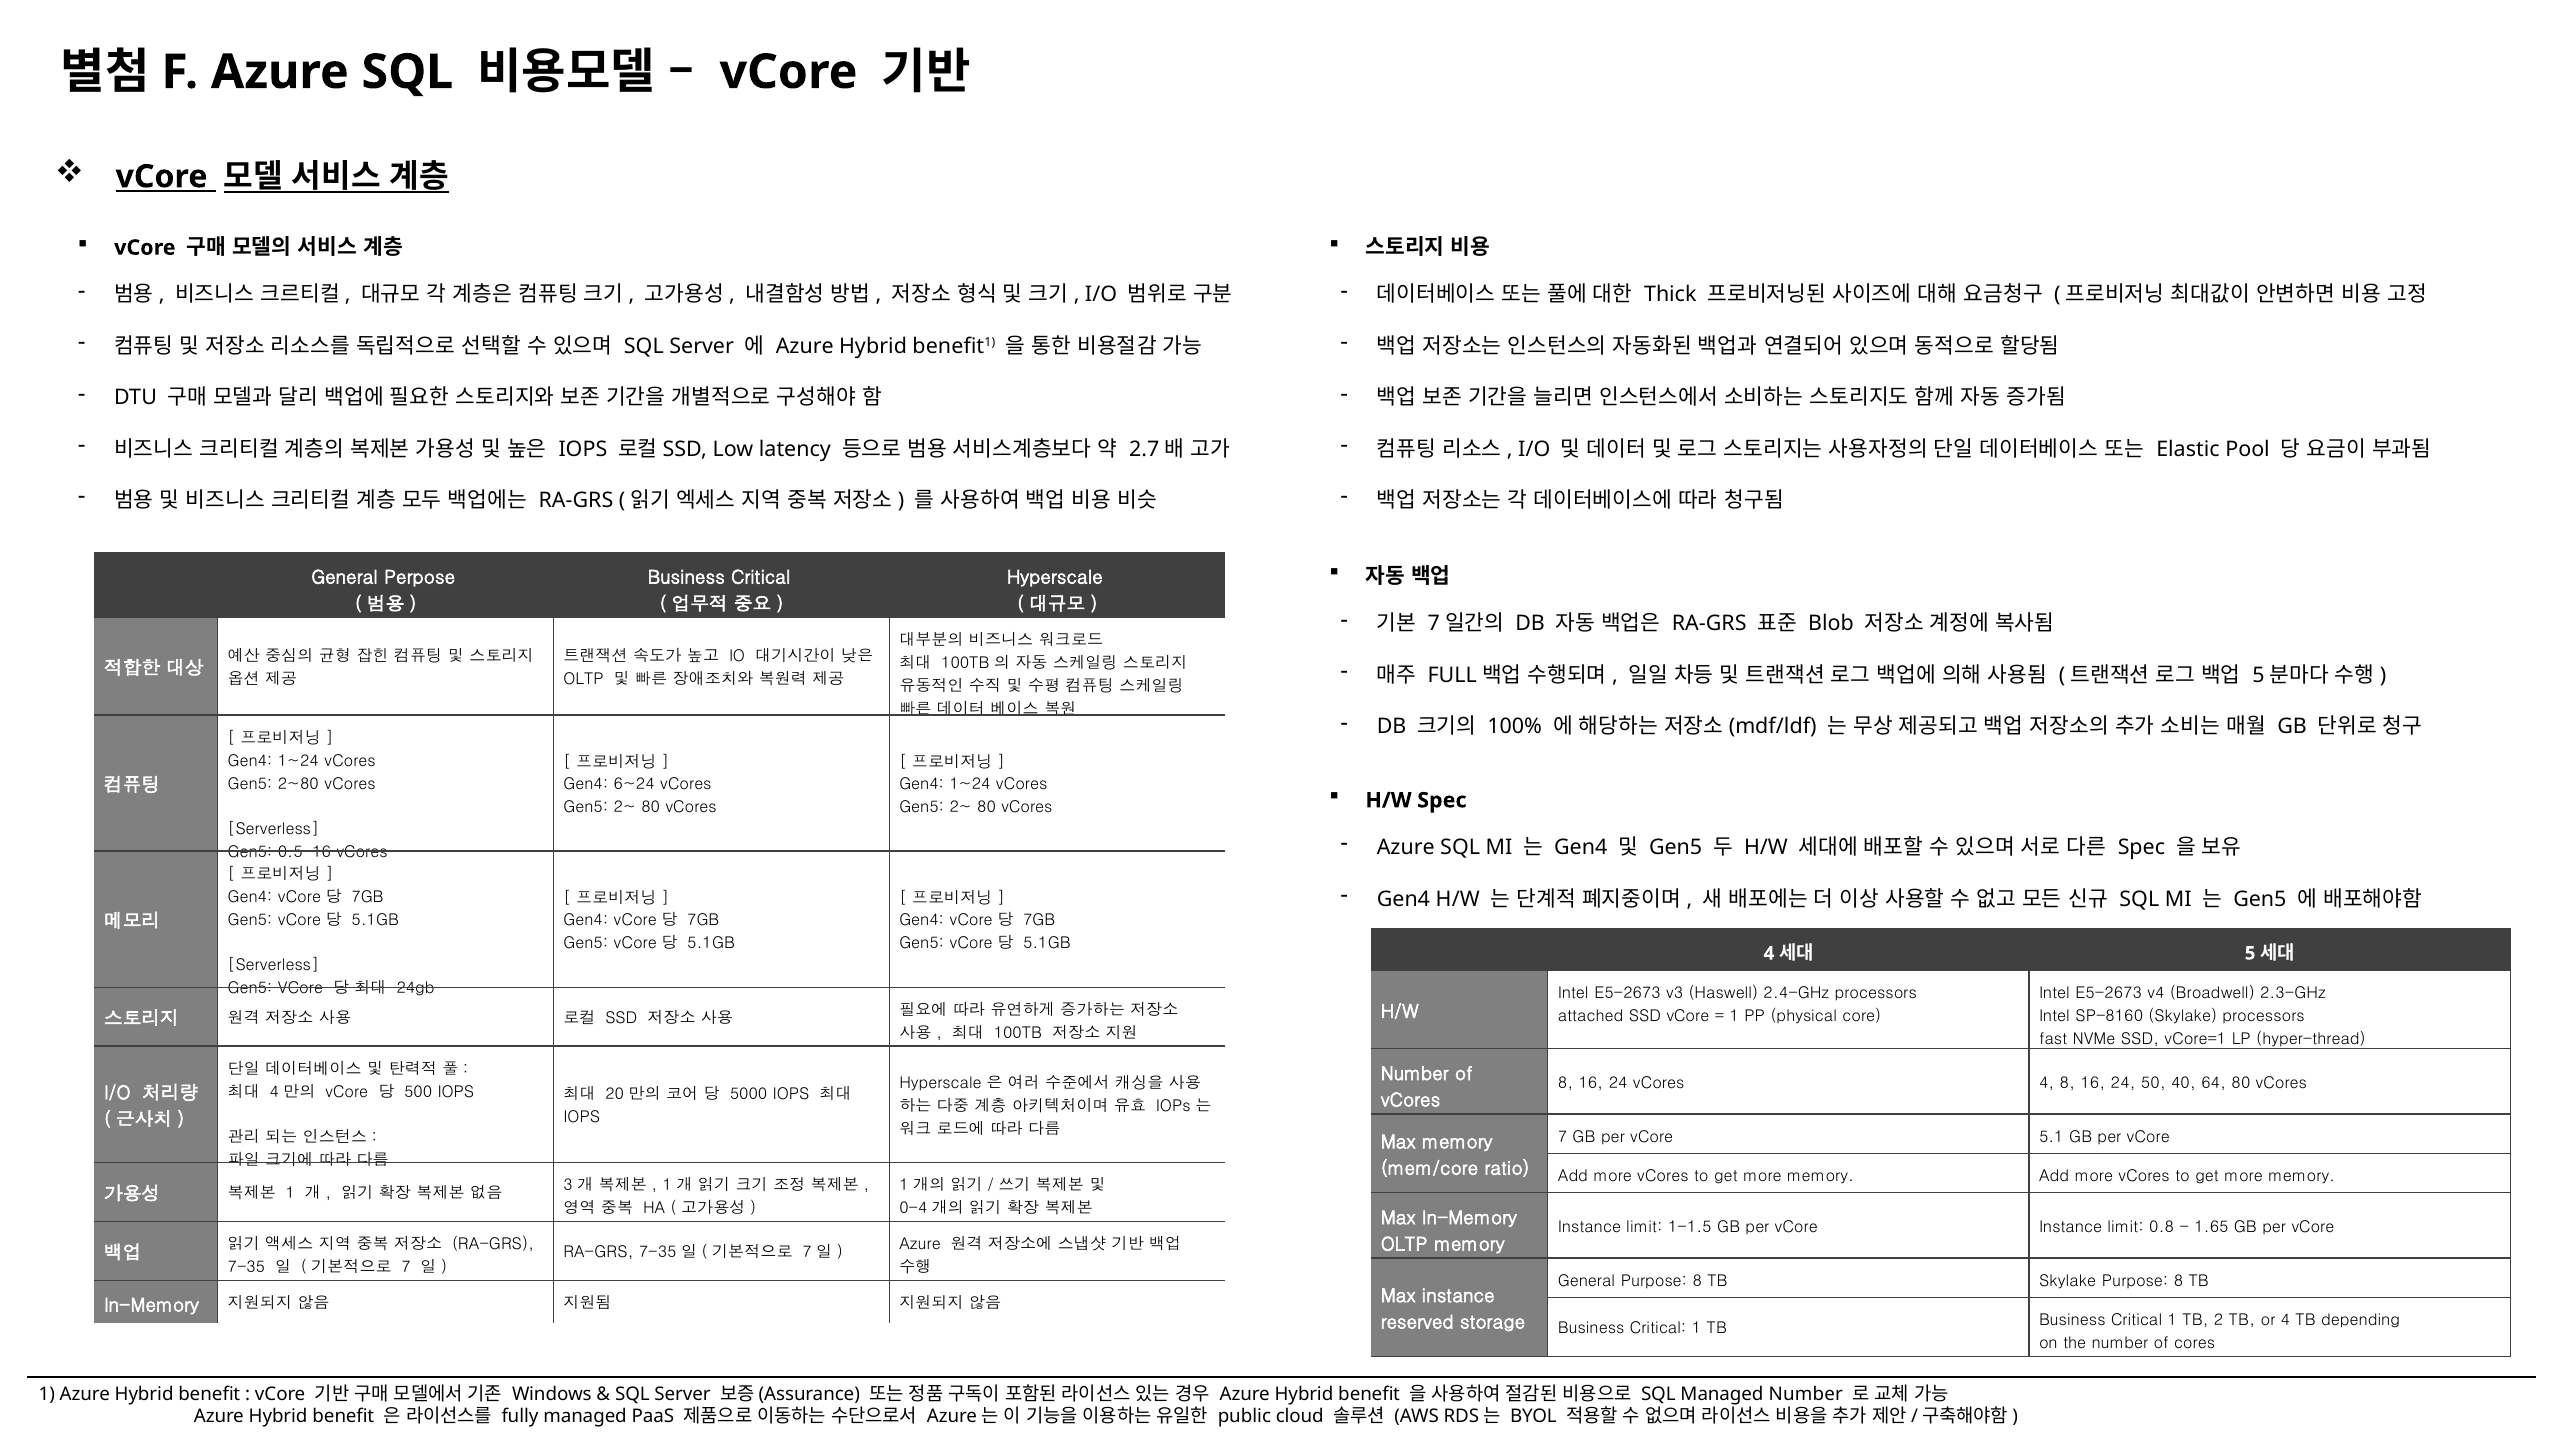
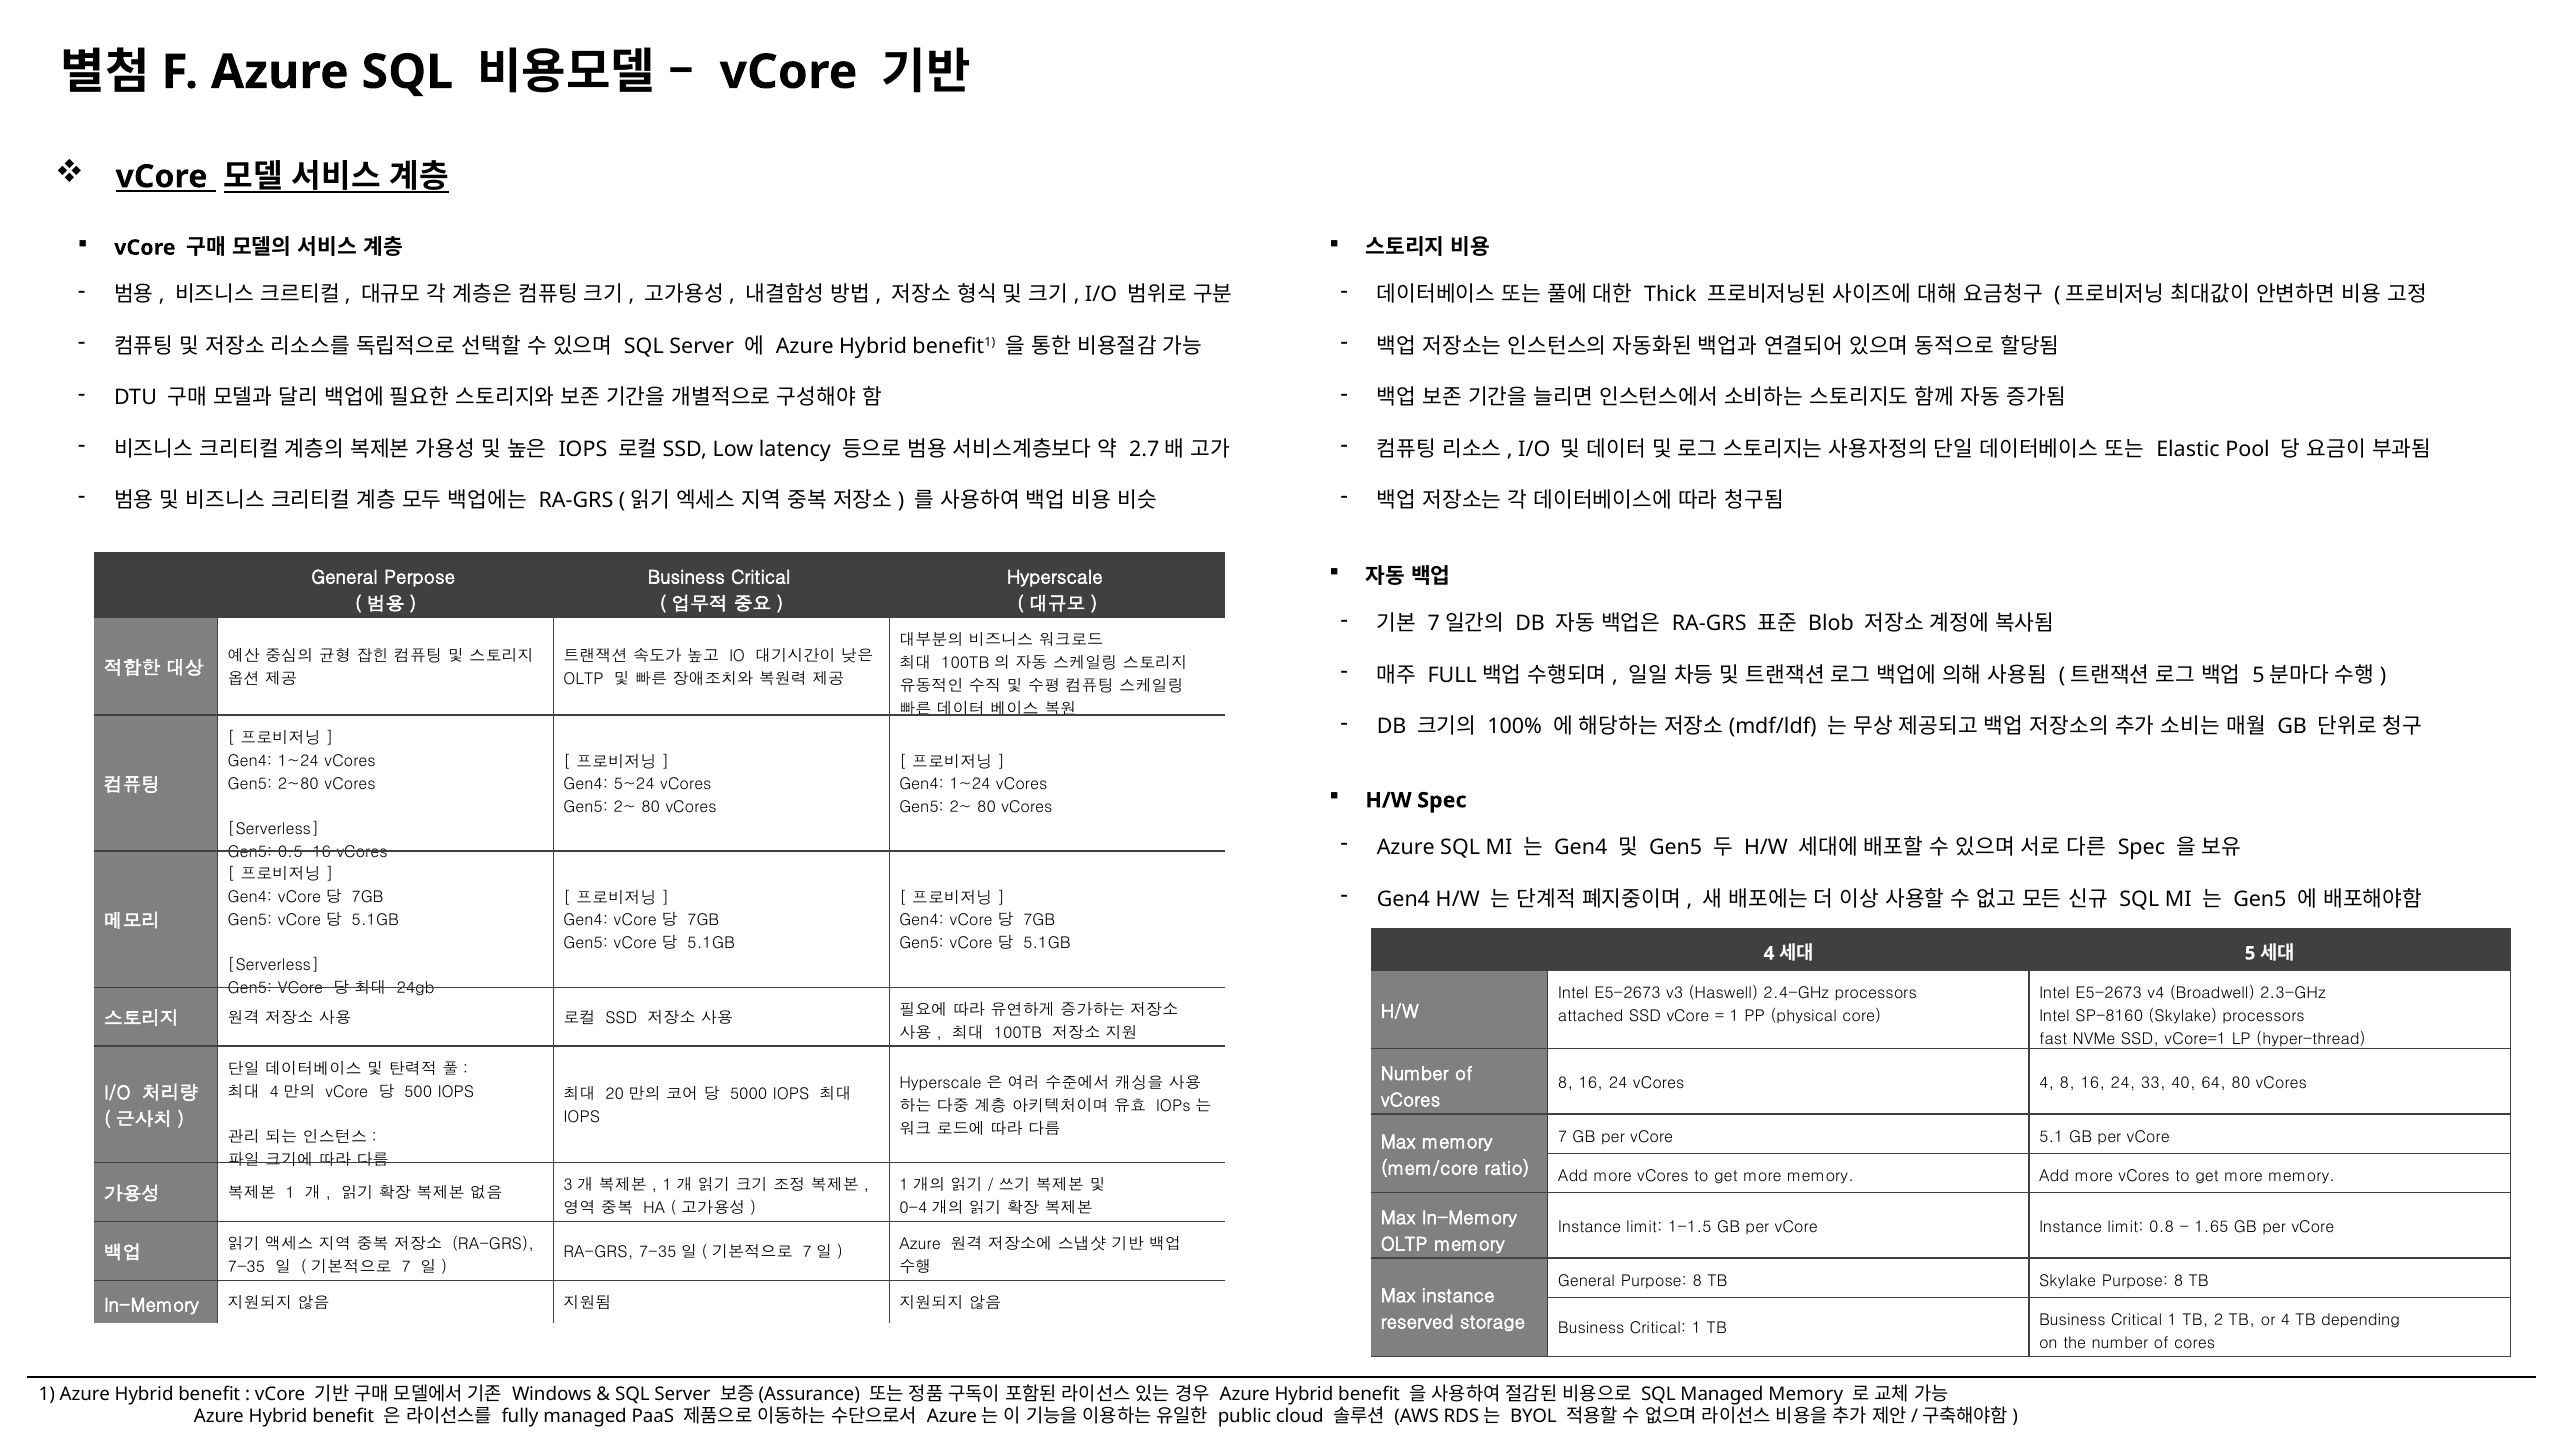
6~24: 6~24 -> 5~24
50: 50 -> 33
Managed Number: Number -> Memory
